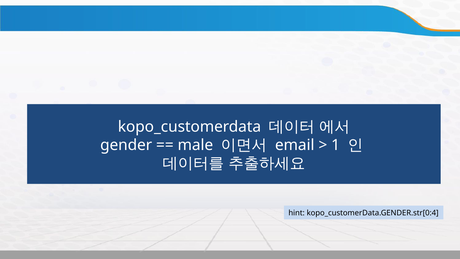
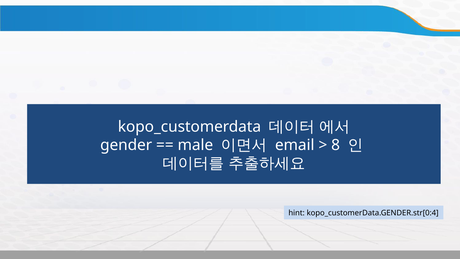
1: 1 -> 8
